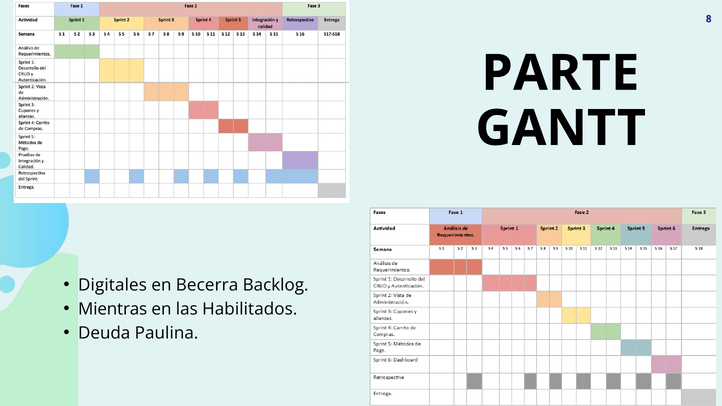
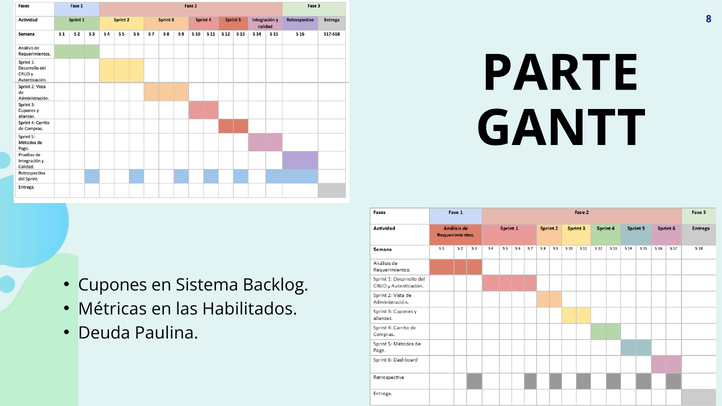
Digitales: Digitales -> Cupones
Becerra: Becerra -> Sistema
Mientras: Mientras -> Métricas
